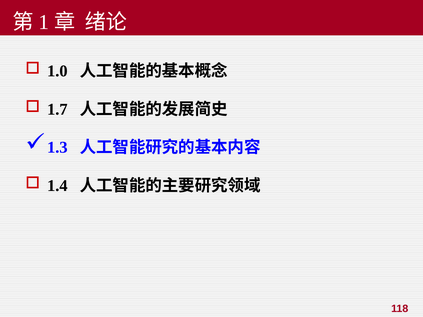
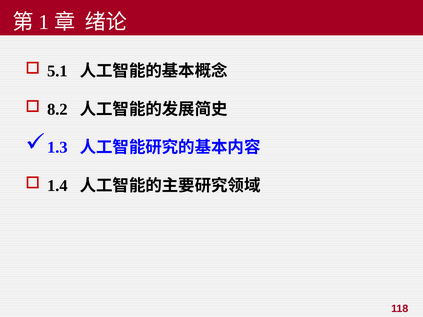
1.0: 1.0 -> 5.1
1.7: 1.7 -> 8.2
